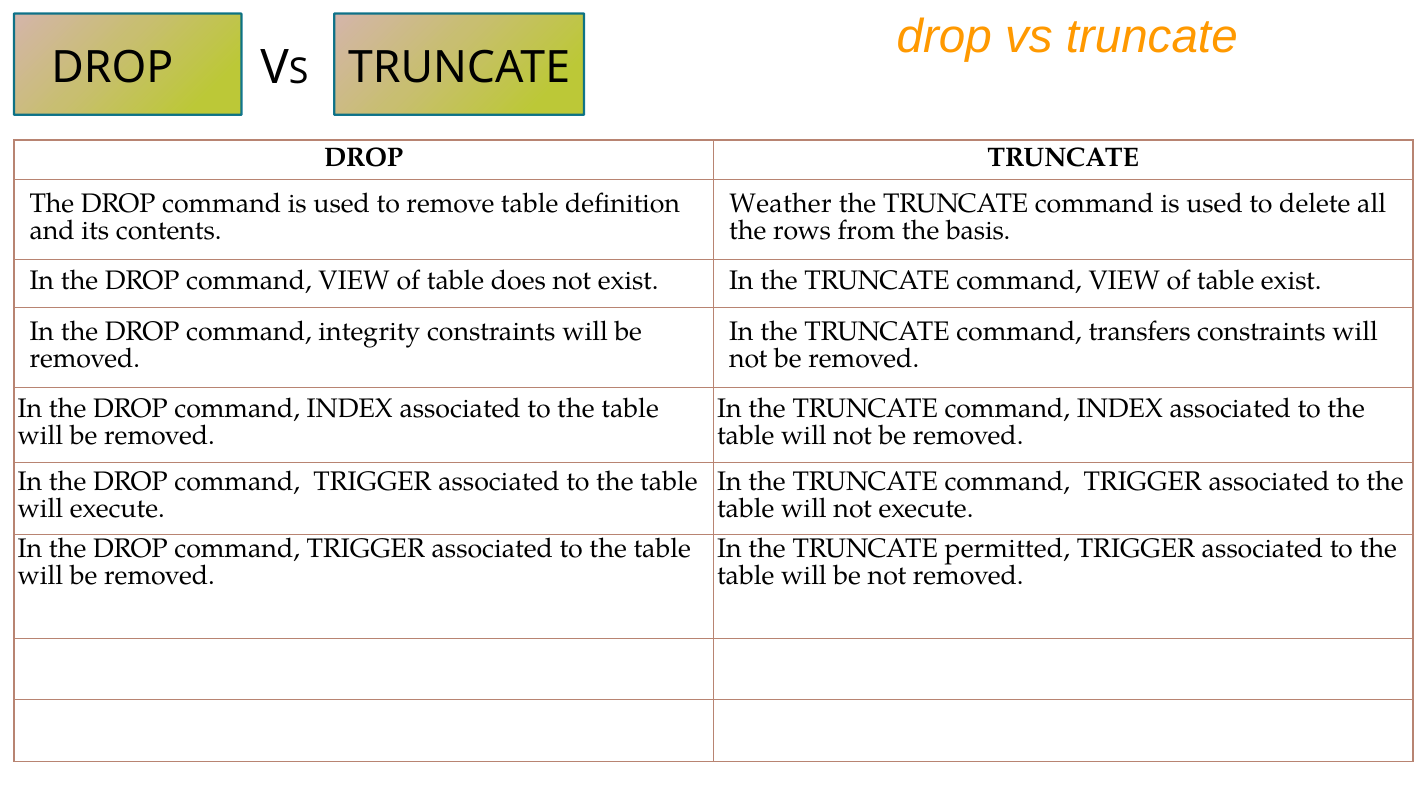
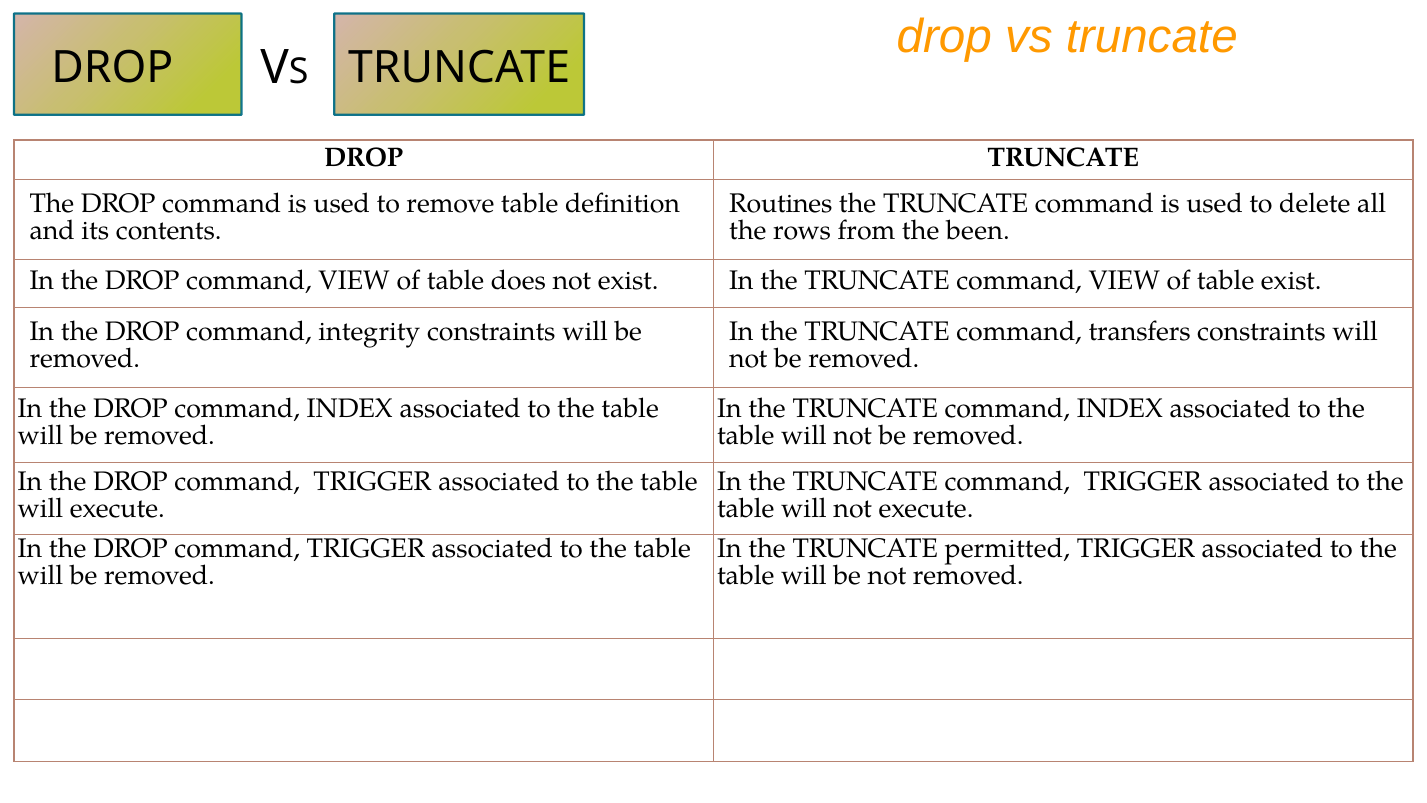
Weather: Weather -> Routines
basis: basis -> been
